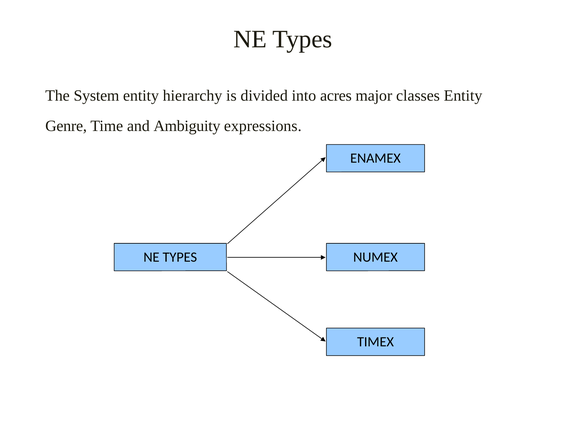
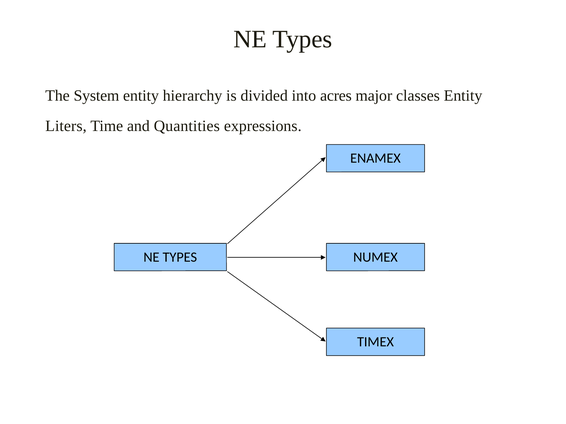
Genre: Genre -> Liters
Ambiguity: Ambiguity -> Quantities
